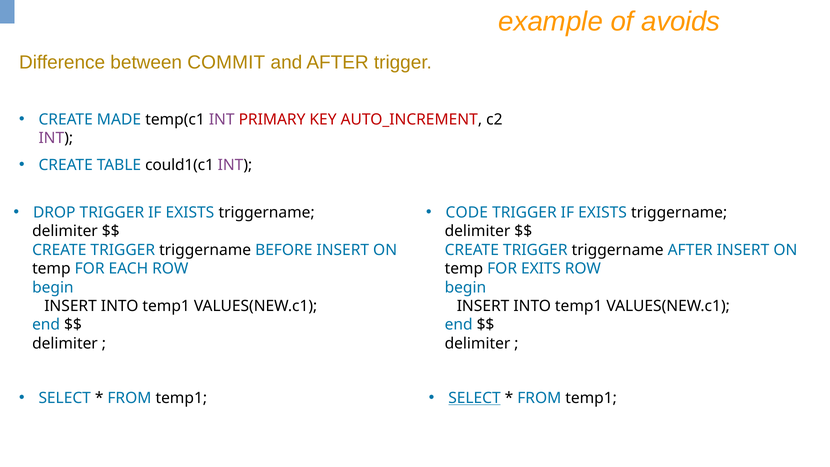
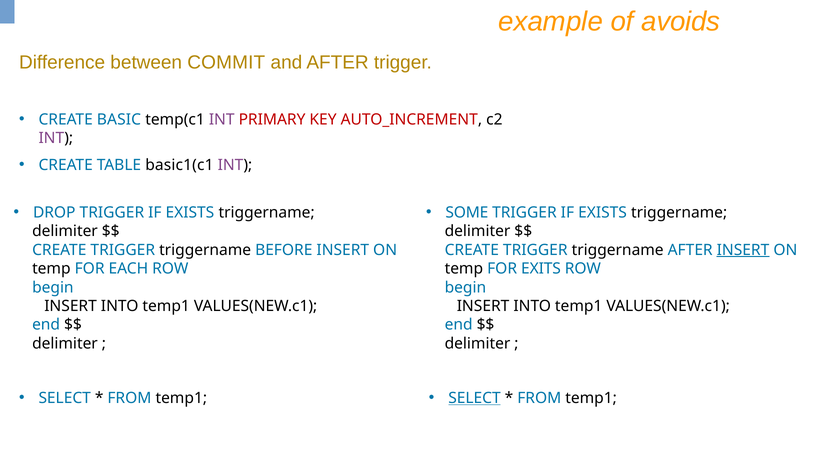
MADE: MADE -> BASIC
could1(c1: could1(c1 -> basic1(c1
CODE: CODE -> SOME
INSERT at (743, 250) underline: none -> present
